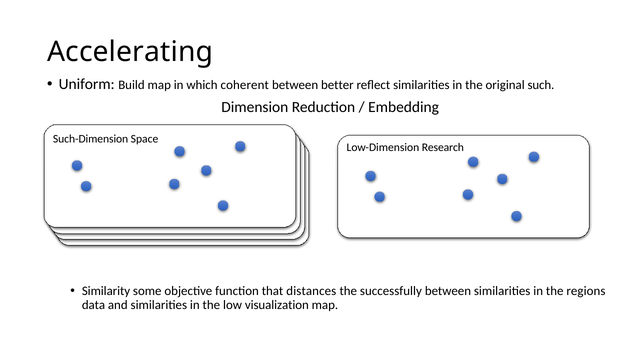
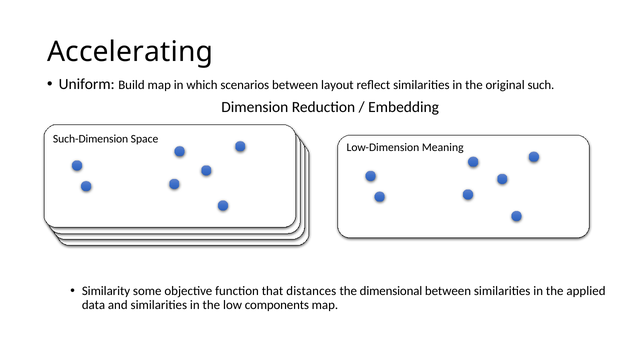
coherent: coherent -> scenarios
better: better -> layout
Research: Research -> Meaning
successfully: successfully -> dimensional
regions: regions -> applied
visualization: visualization -> components
